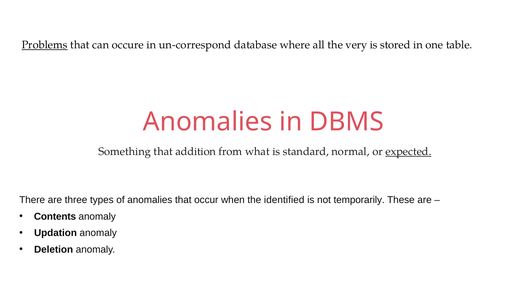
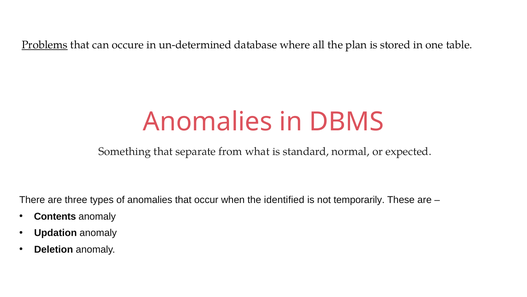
un-correspond: un-correspond -> un-determined
very: very -> plan
addition: addition -> separate
expected underline: present -> none
